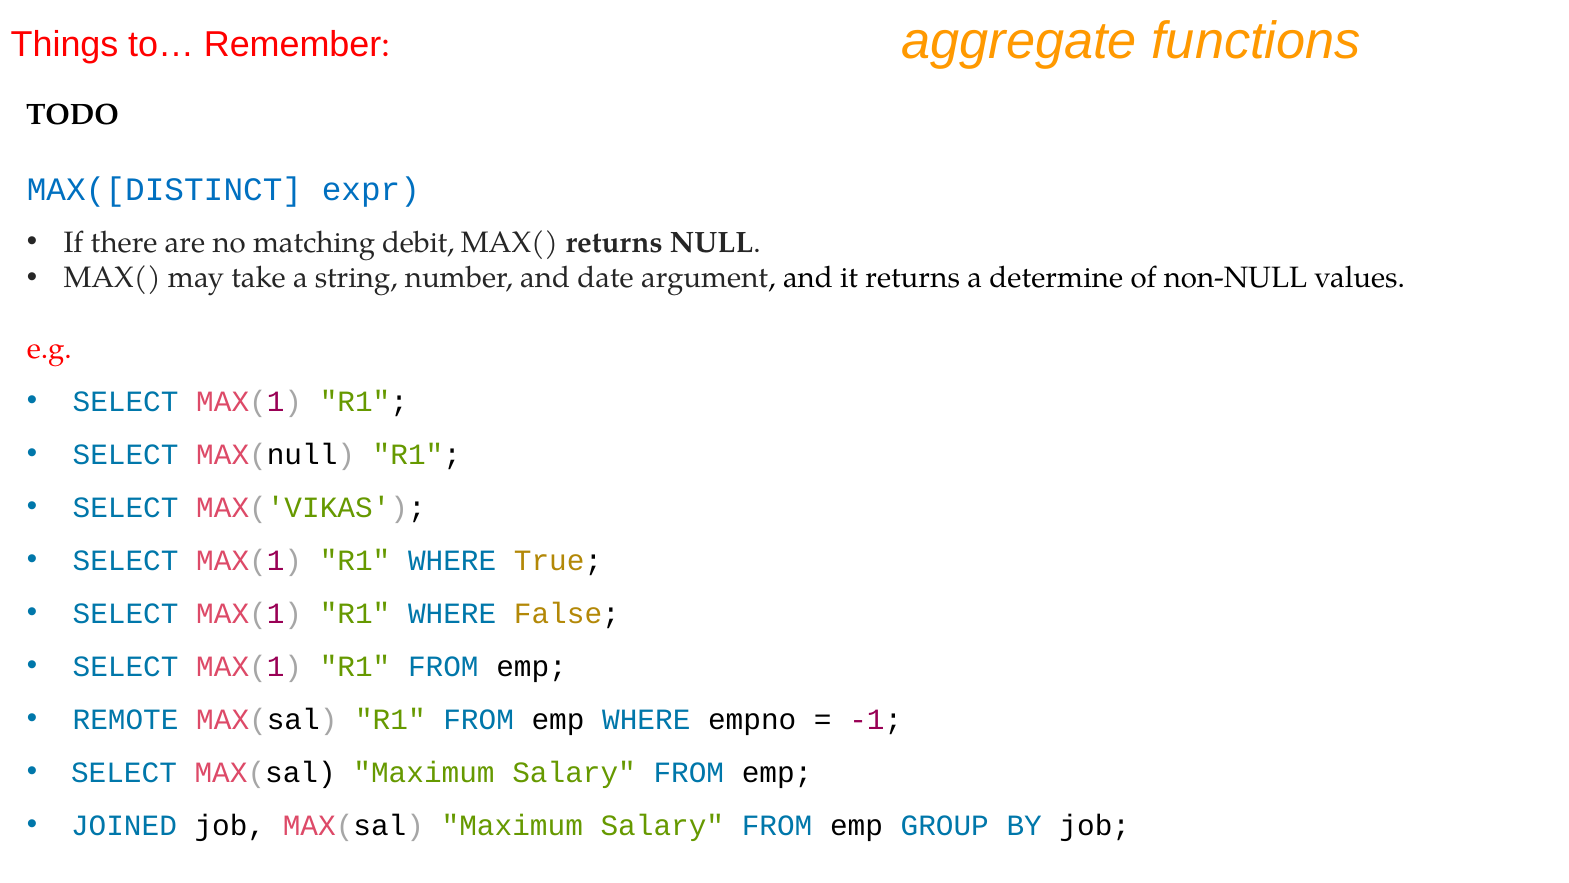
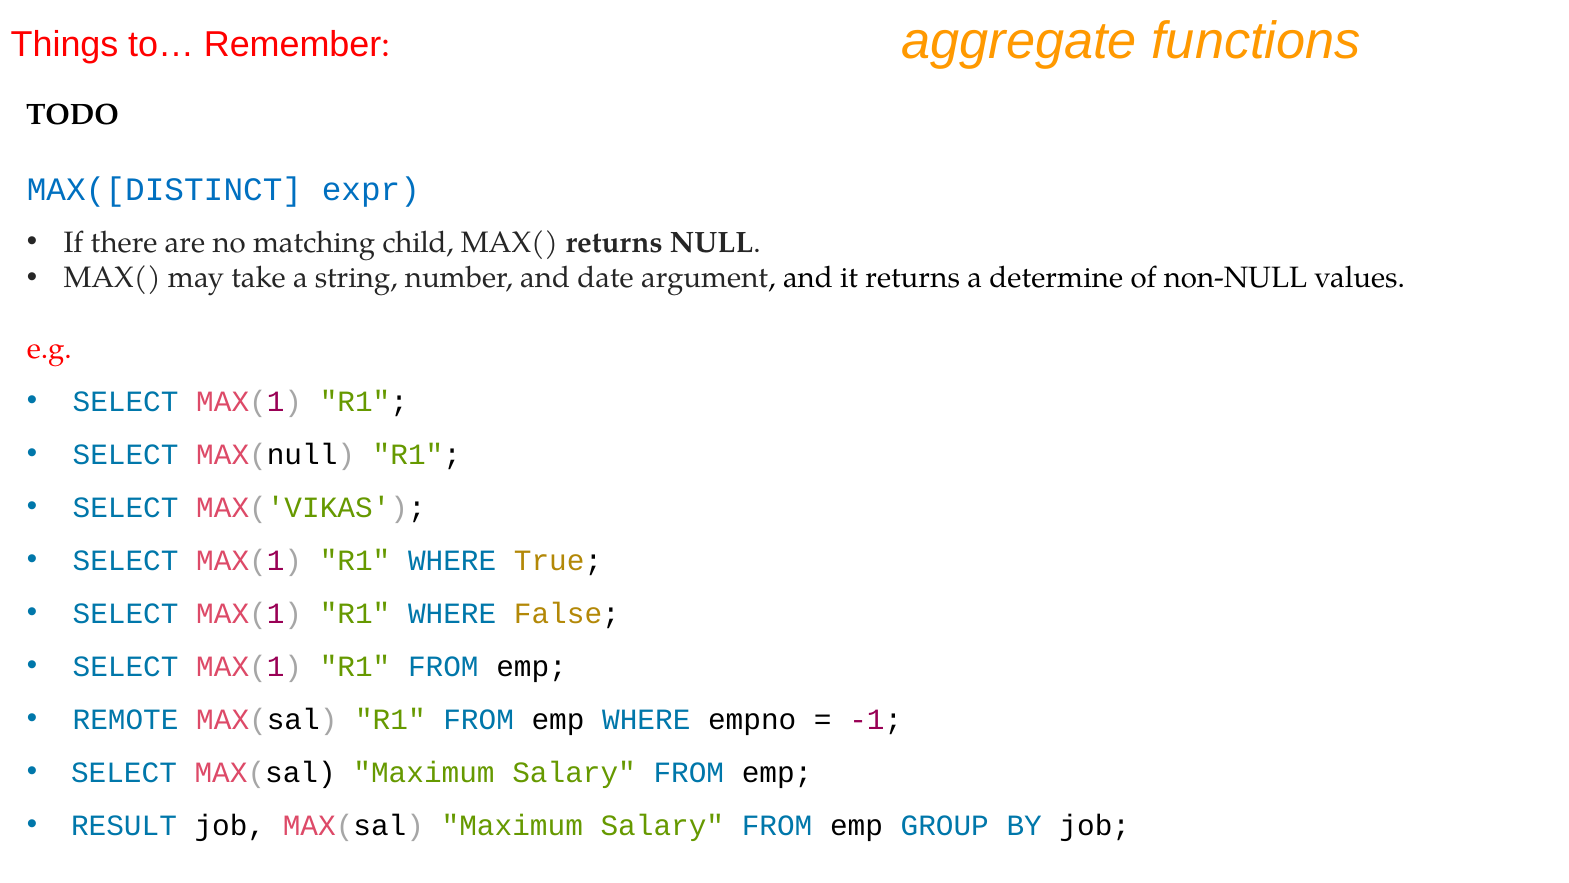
debit: debit -> child
JOINED: JOINED -> RESULT
